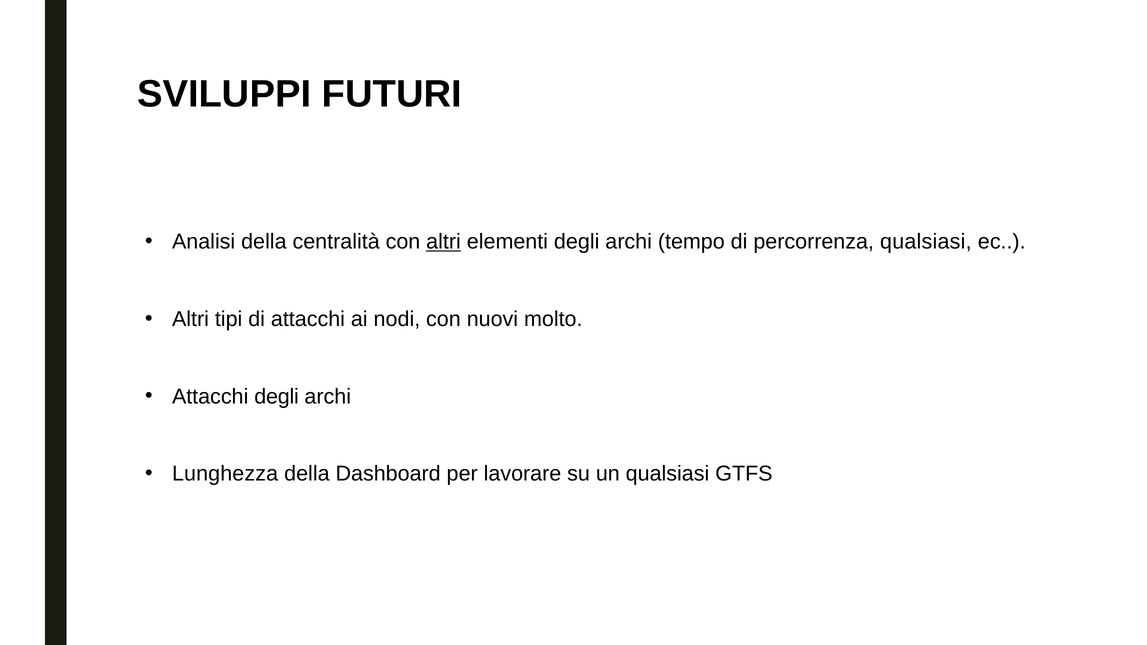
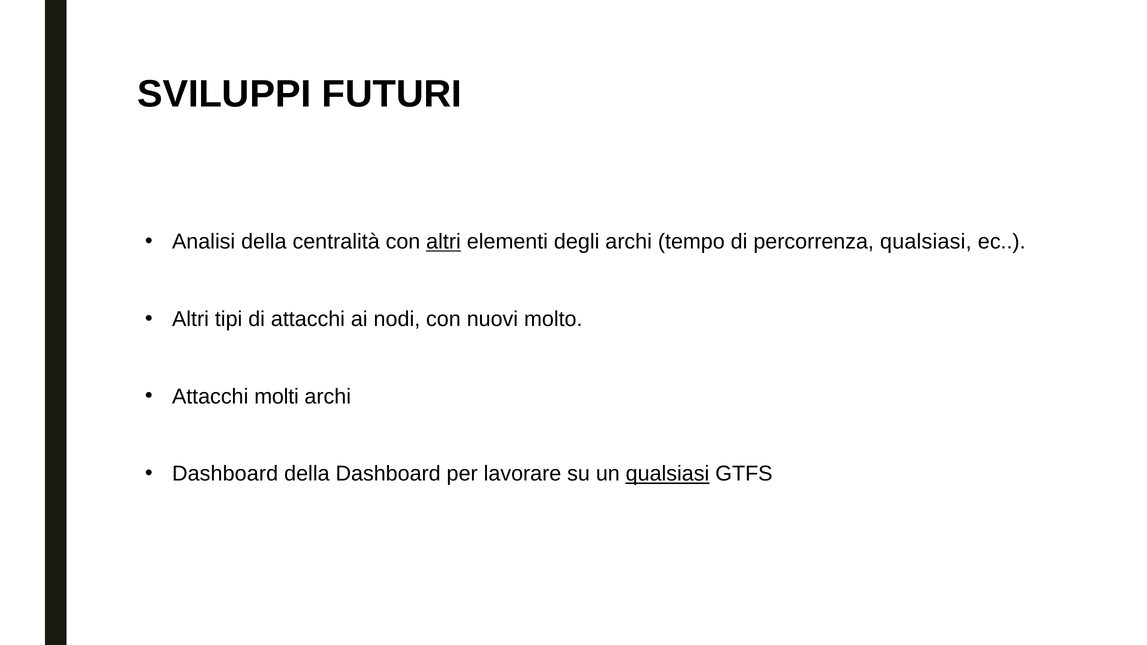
Attacchi degli: degli -> molti
Lunghezza at (225, 474): Lunghezza -> Dashboard
qualsiasi at (668, 474) underline: none -> present
